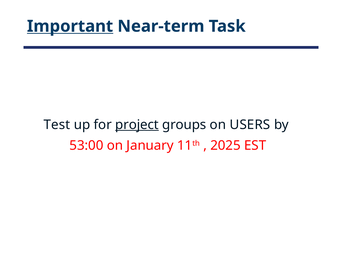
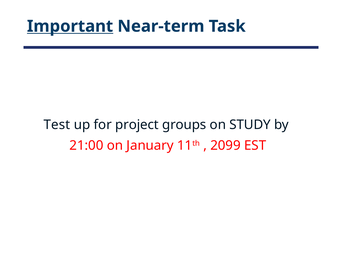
project underline: present -> none
USERS: USERS -> STUDY
53:00: 53:00 -> 21:00
2025: 2025 -> 2099
